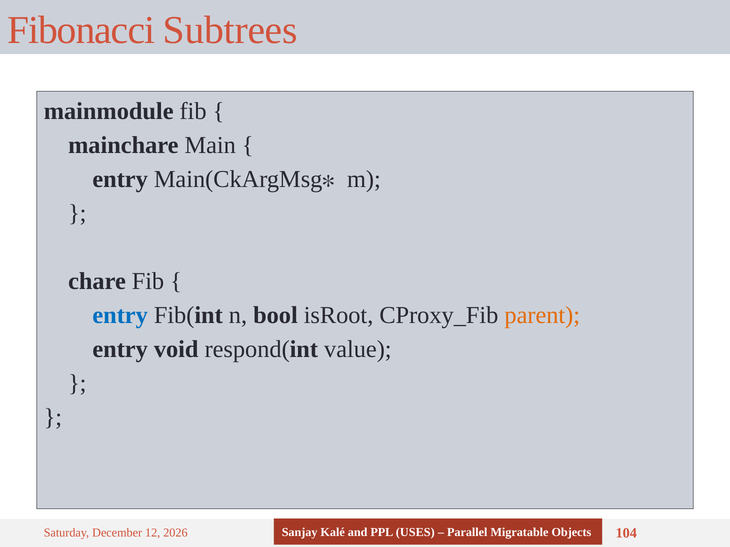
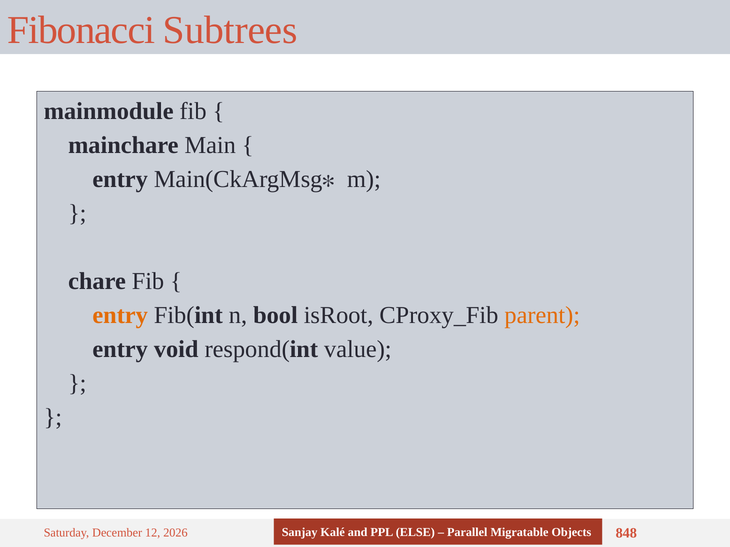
entry at (120, 316) colour: blue -> orange
USES: USES -> ELSE
104: 104 -> 848
